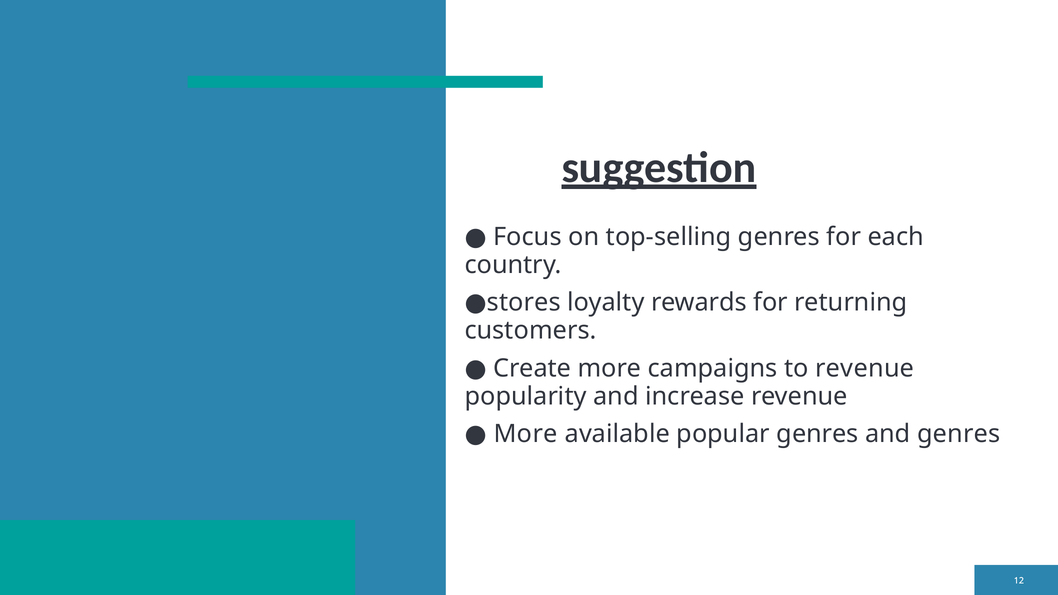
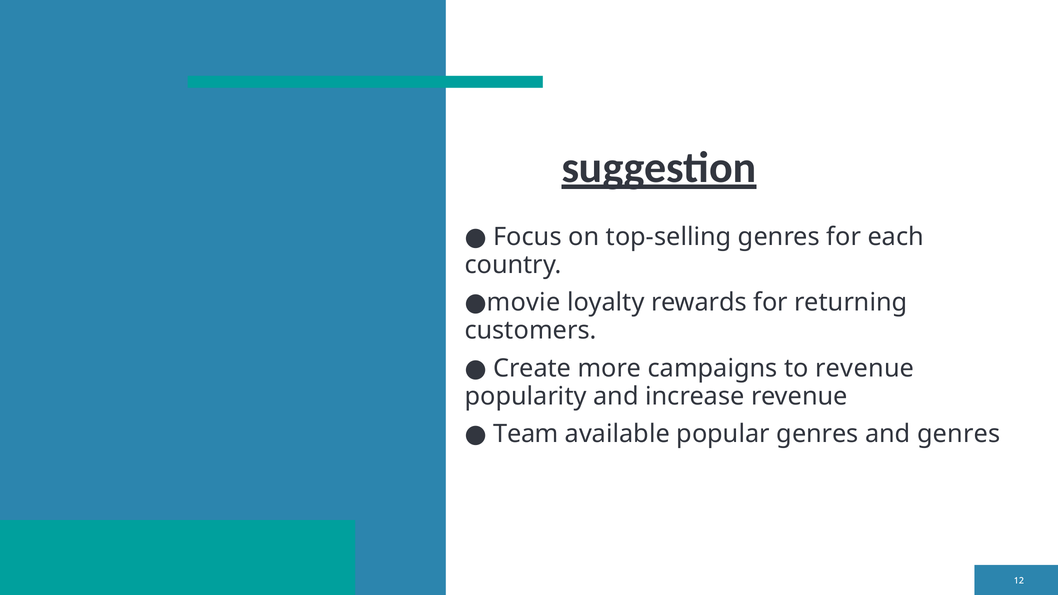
stores: stores -> movie
More at (526, 434): More -> Team
